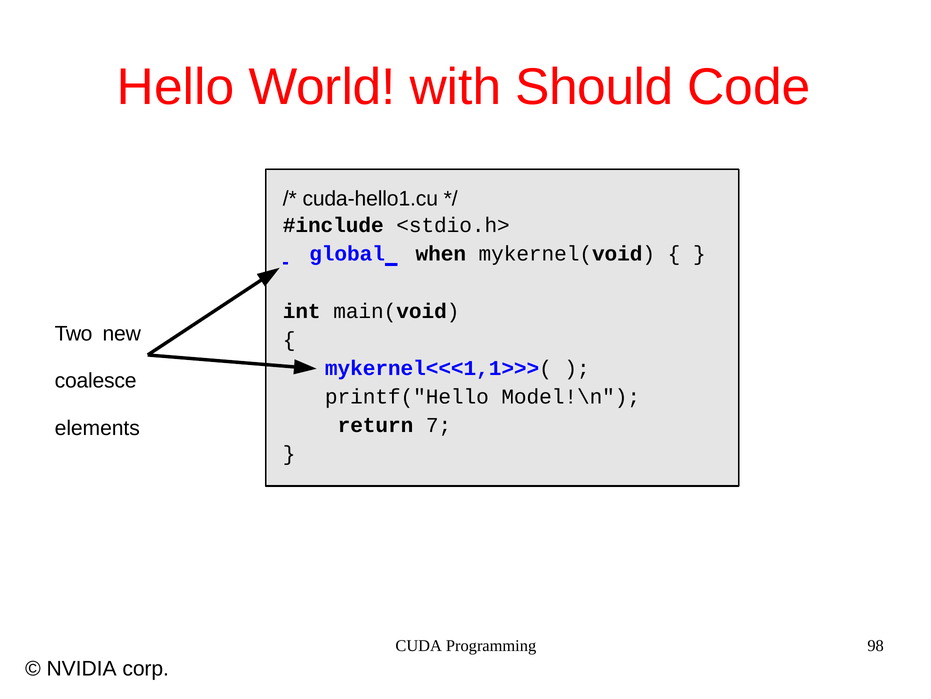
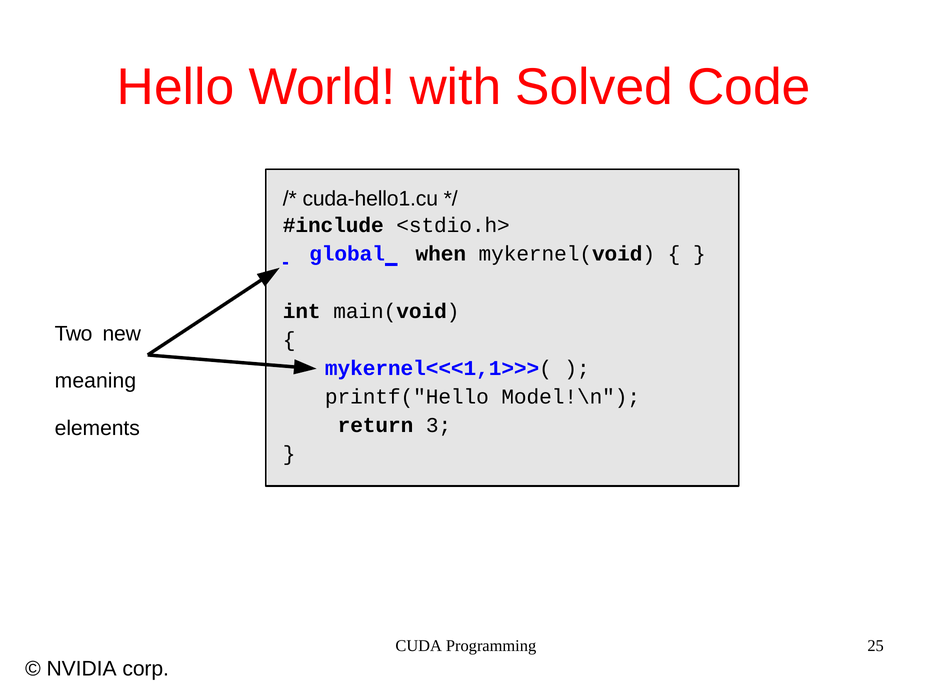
Should: Should -> Solved
coalesce: coalesce -> meaning
7: 7 -> 3
98: 98 -> 25
